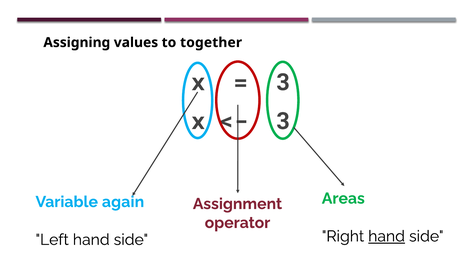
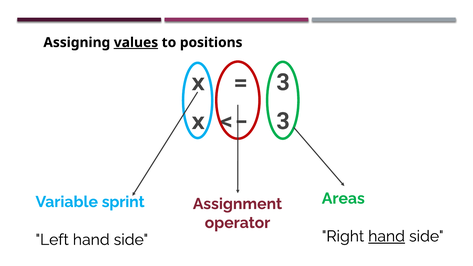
values underline: none -> present
together: together -> positions
again: again -> sprint
